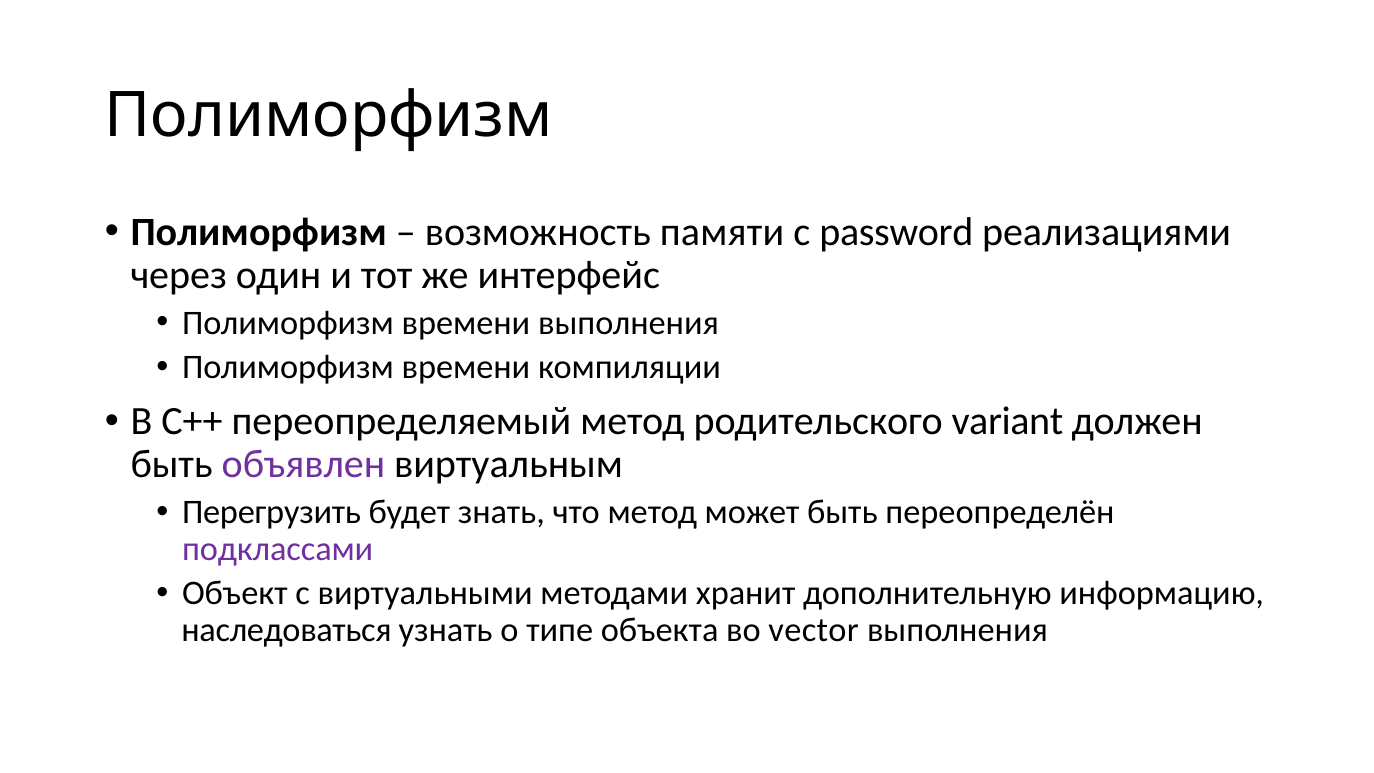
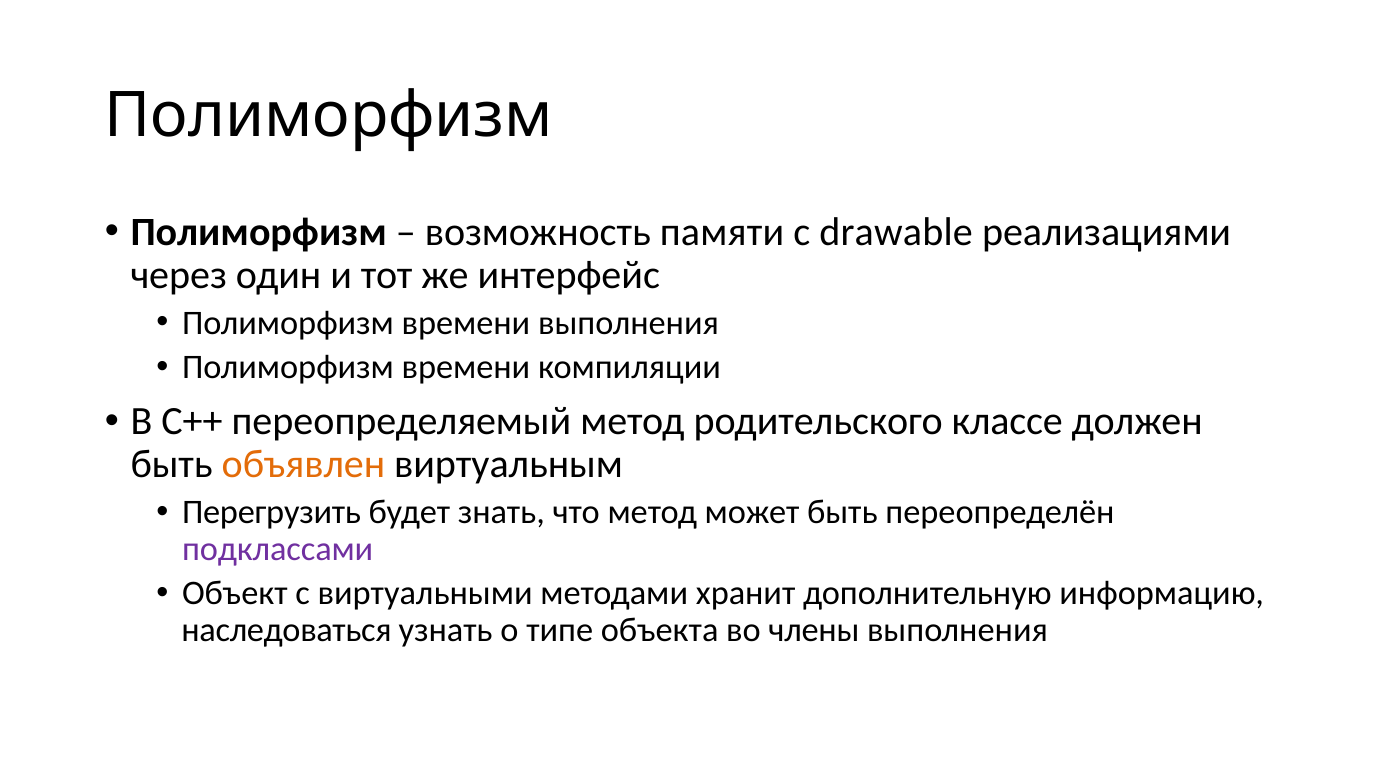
password: password -> drawable
variant: variant -> классе
объявлен colour: purple -> orange
vector: vector -> члены
